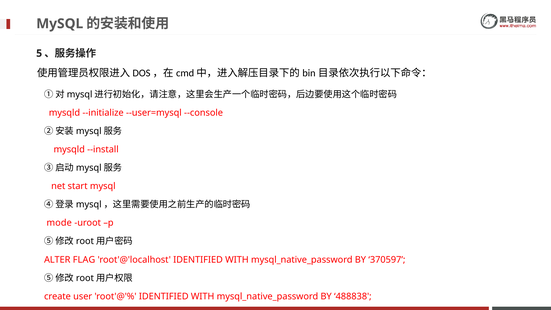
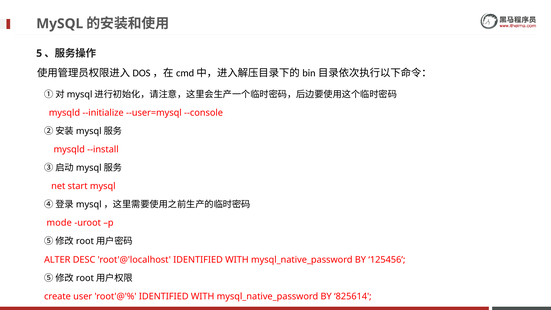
FLAG: FLAG -> DESC
370597: 370597 -> 125456
488838: 488838 -> 825614
